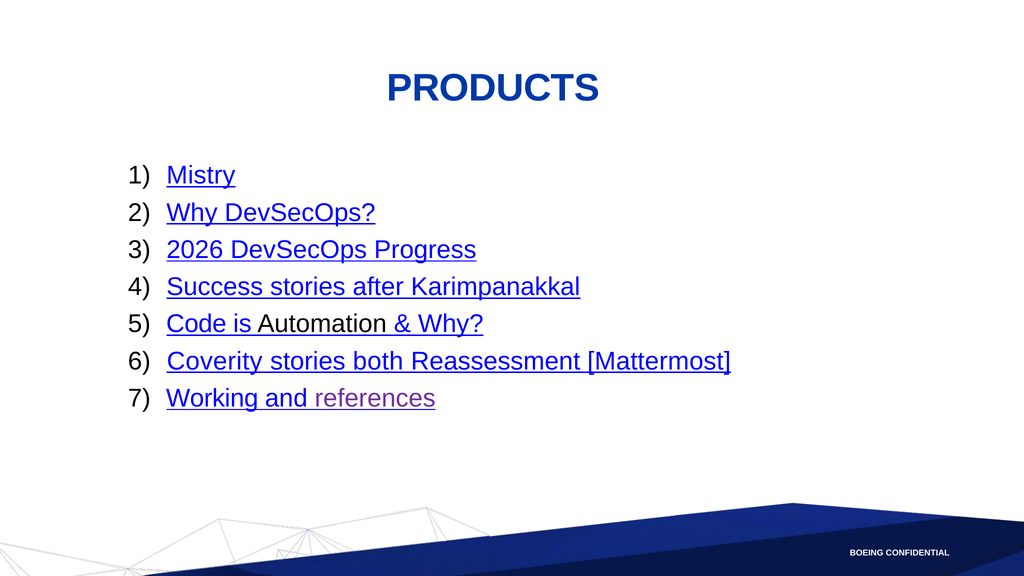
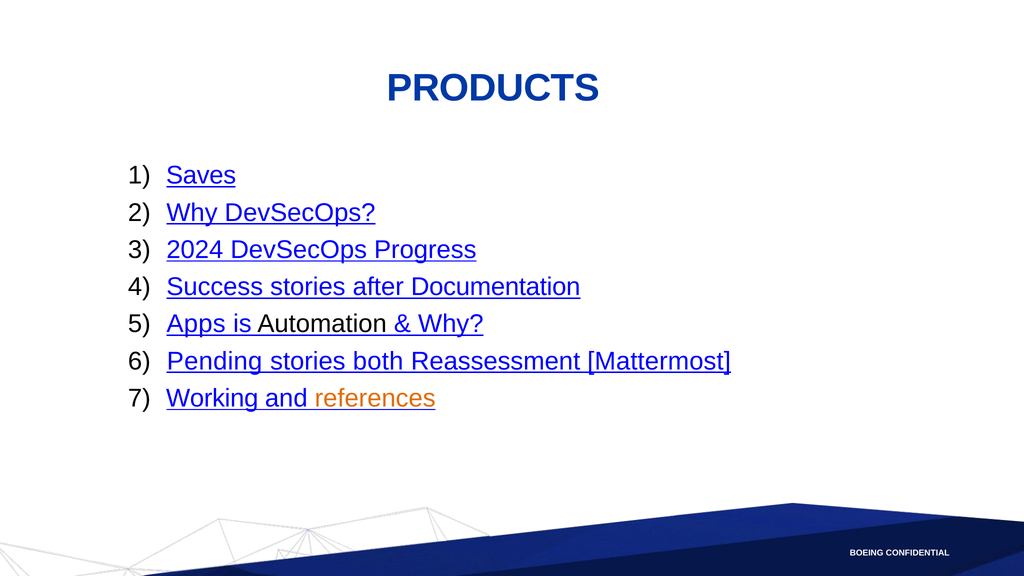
Mistry: Mistry -> Saves
2026: 2026 -> 2024
Karimpanakkal: Karimpanakkal -> Documentation
Code: Code -> Apps
Coverity: Coverity -> Pending
references colour: purple -> orange
